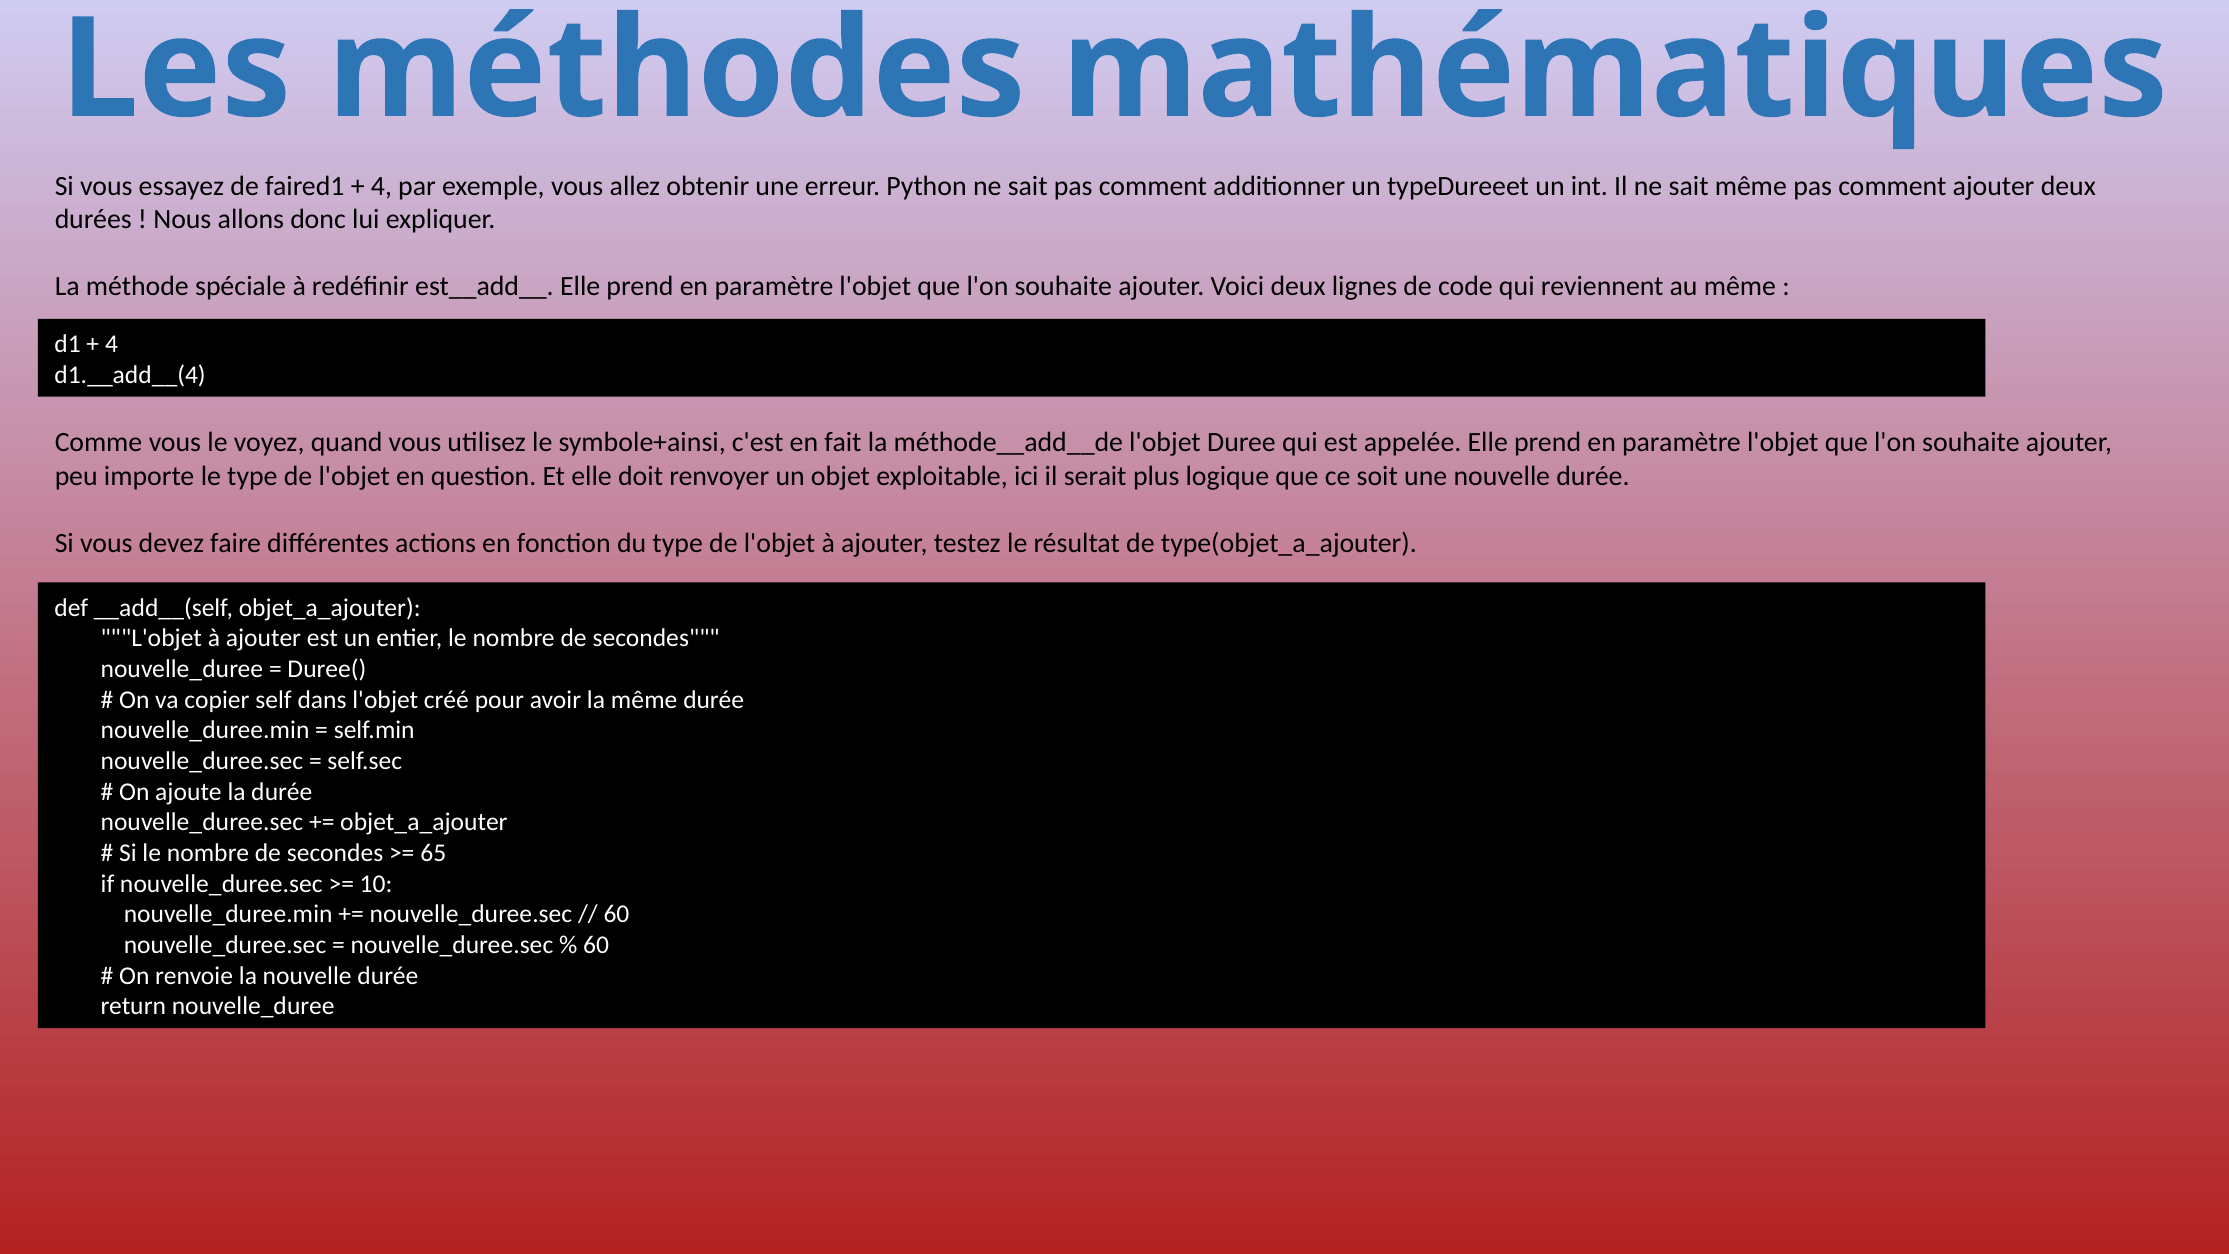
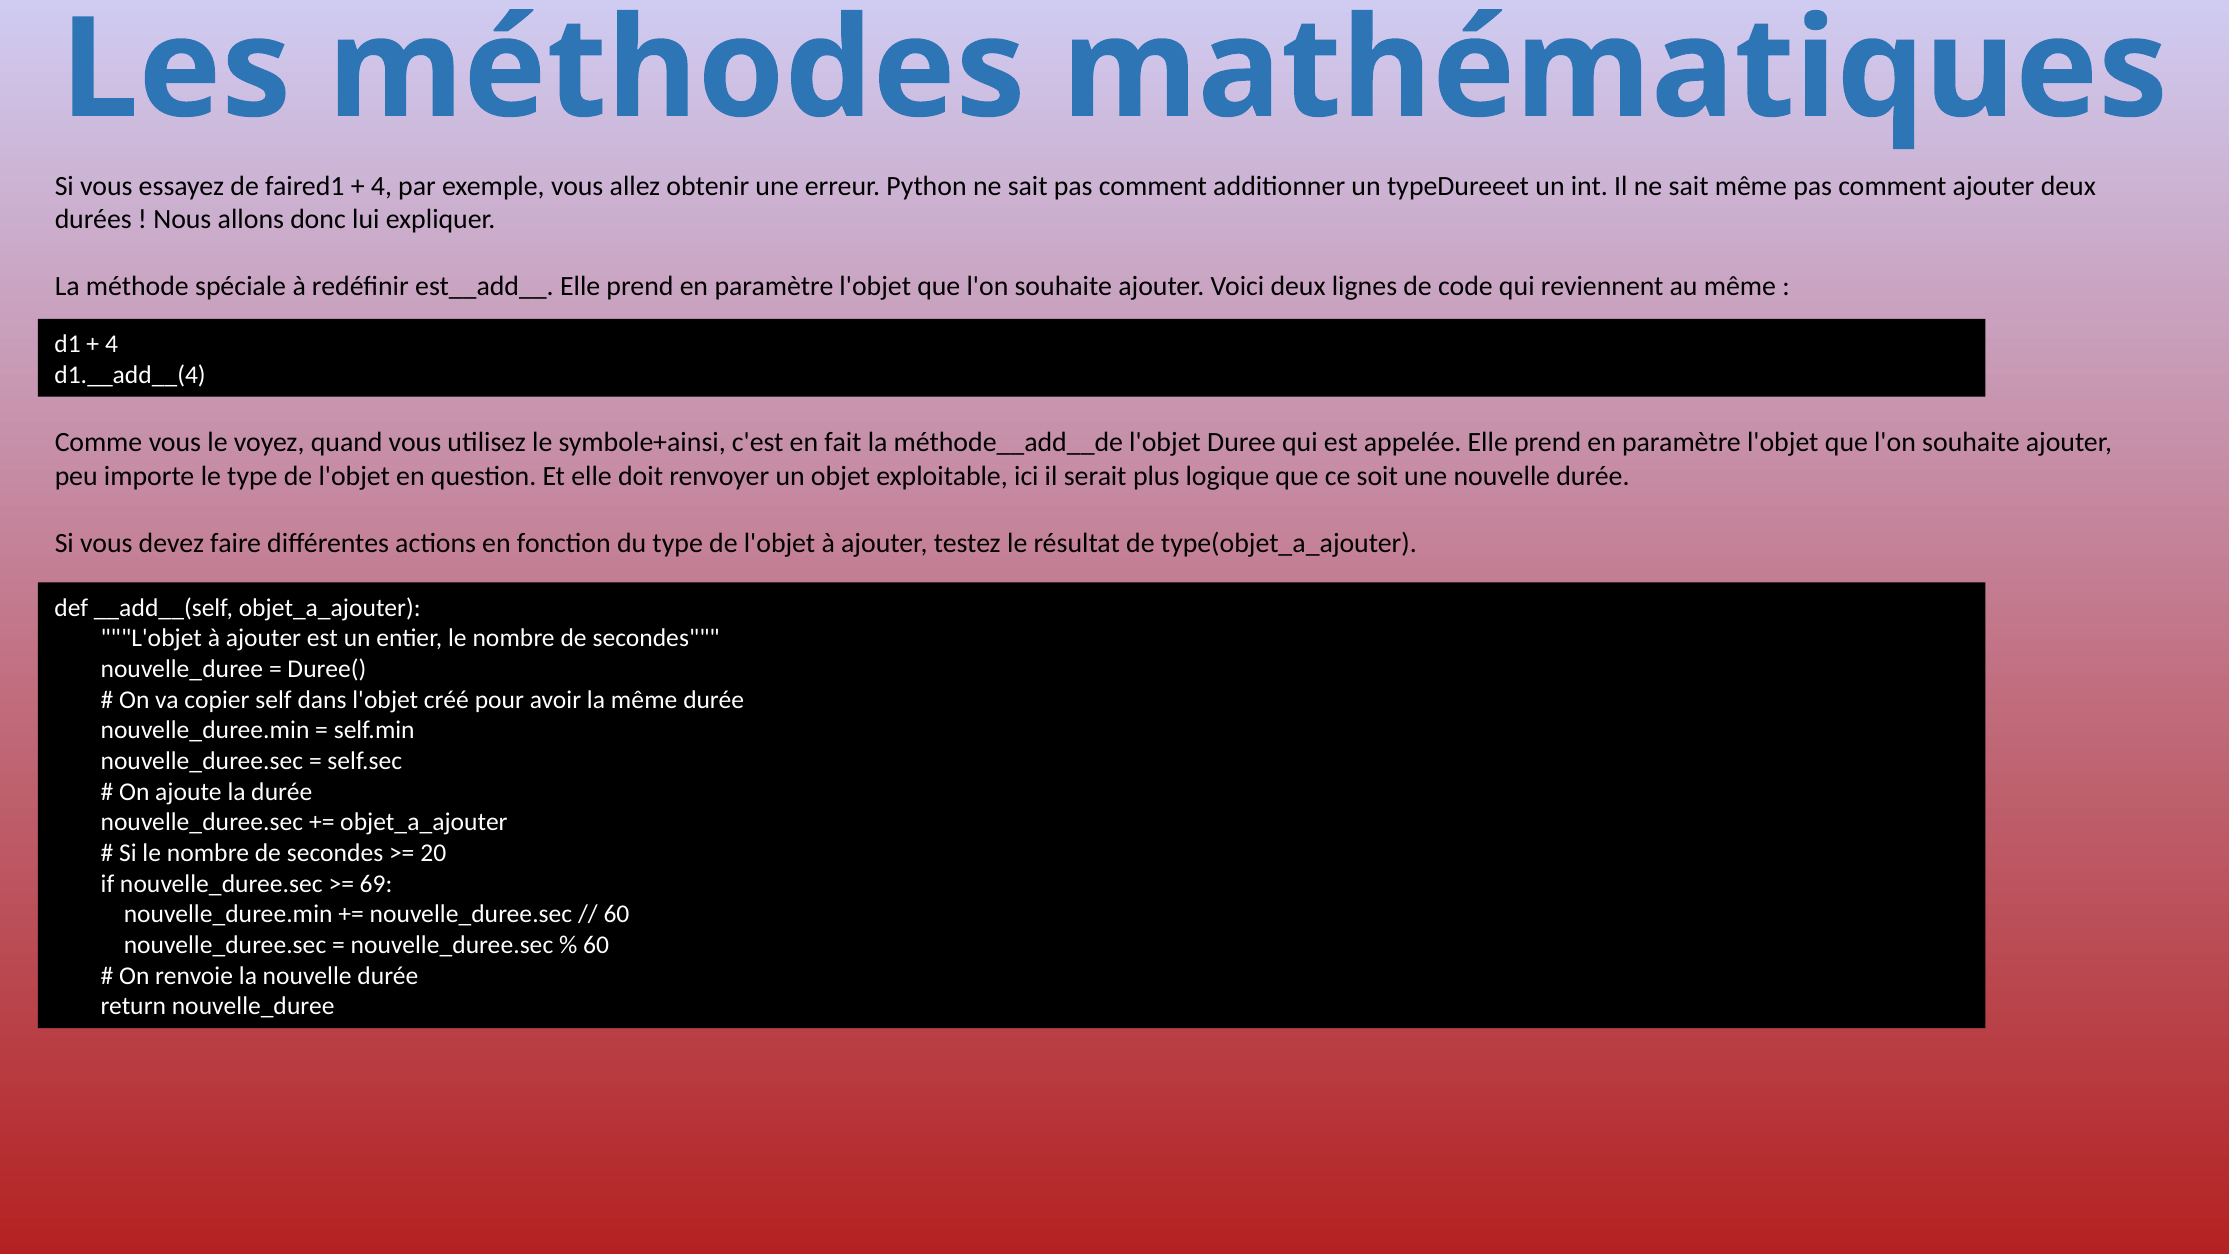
65: 65 -> 20
10: 10 -> 69
